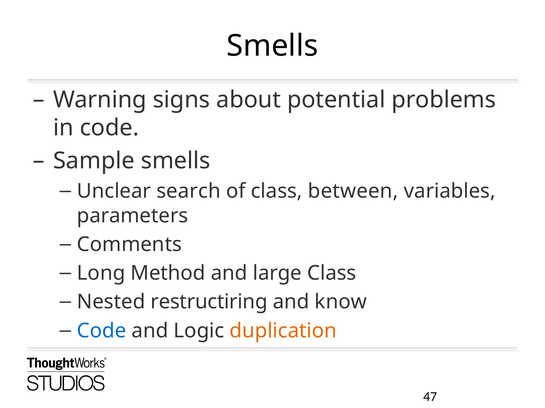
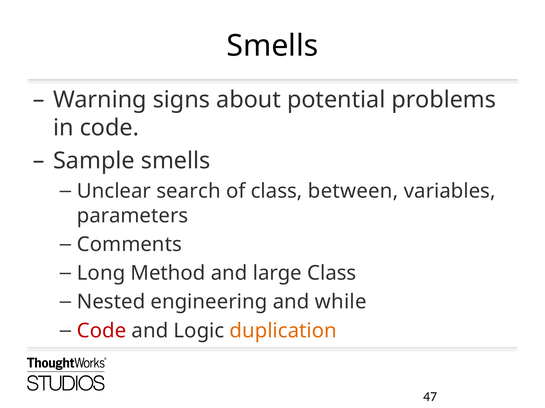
restructiring: restructiring -> engineering
know: know -> while
Code at (102, 331) colour: blue -> red
